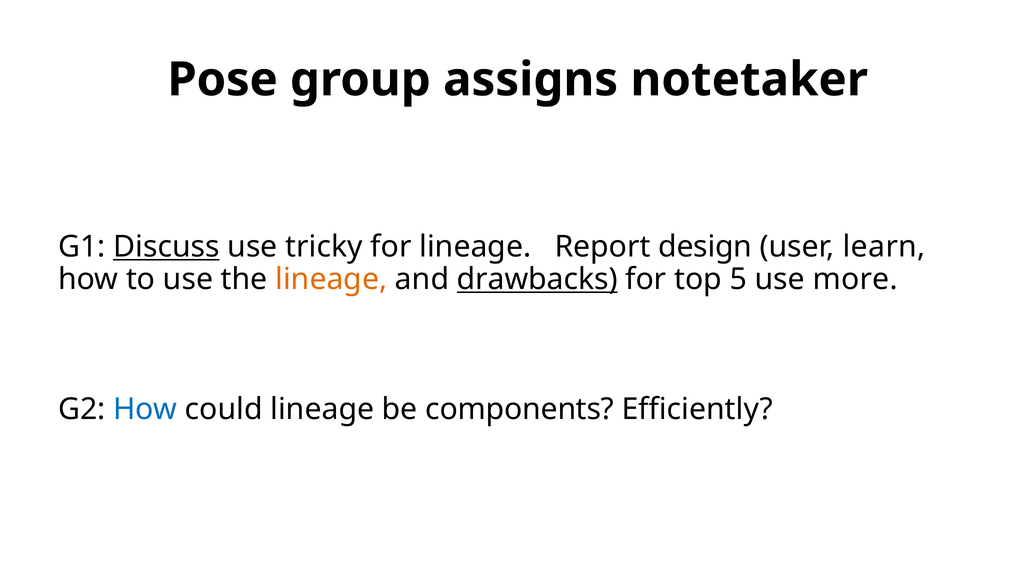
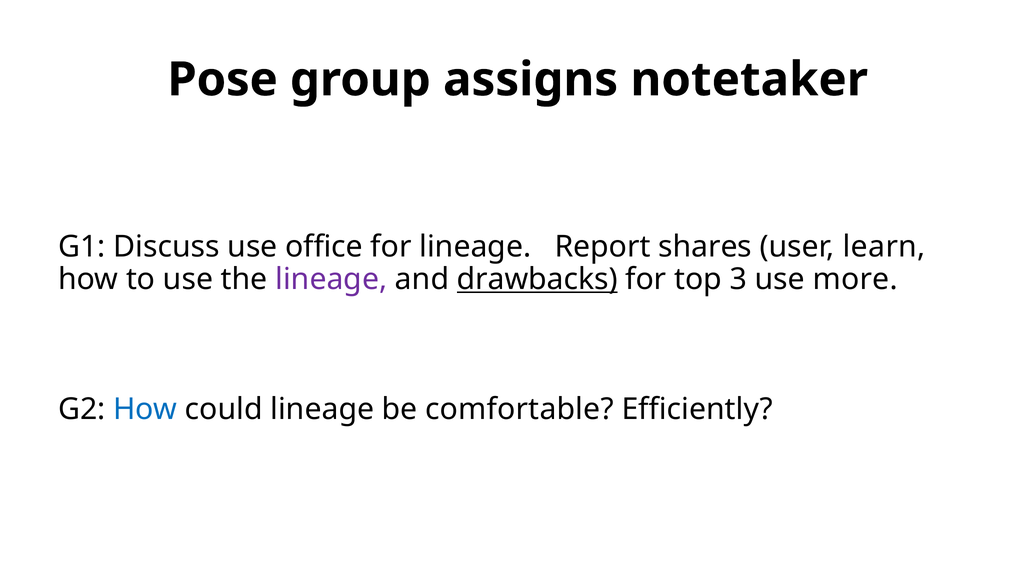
Discuss underline: present -> none
tricky: tricky -> office
design: design -> shares
lineage at (331, 279) colour: orange -> purple
5: 5 -> 3
components: components -> comfortable
